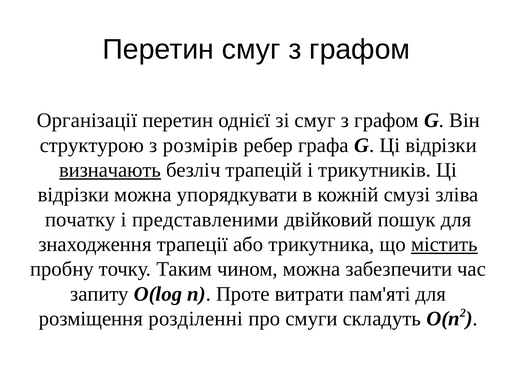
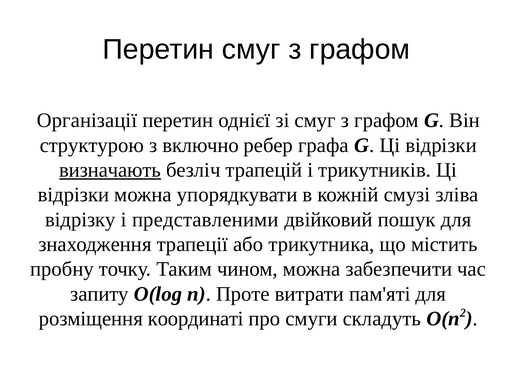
розмірів: розмірів -> включно
початку: початку -> відрізку
містить underline: present -> none
розділенні: розділенні -> координаті
